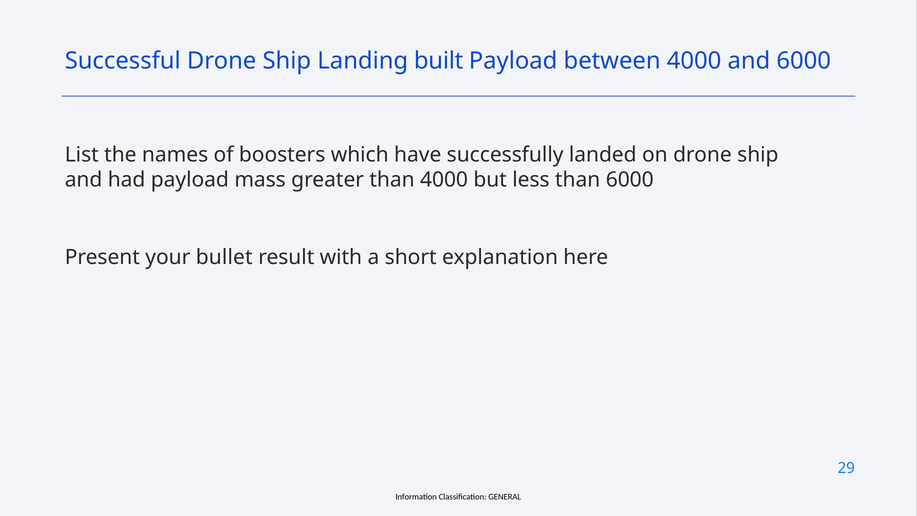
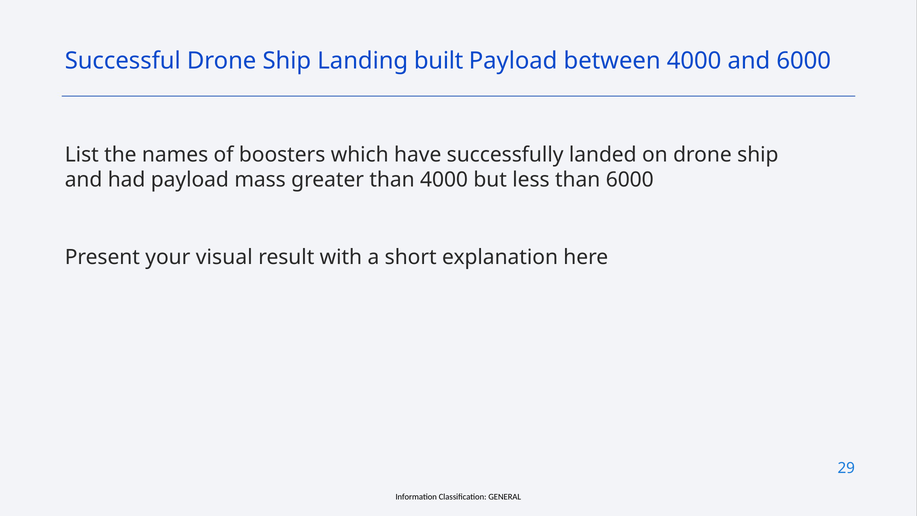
bullet: bullet -> visual
